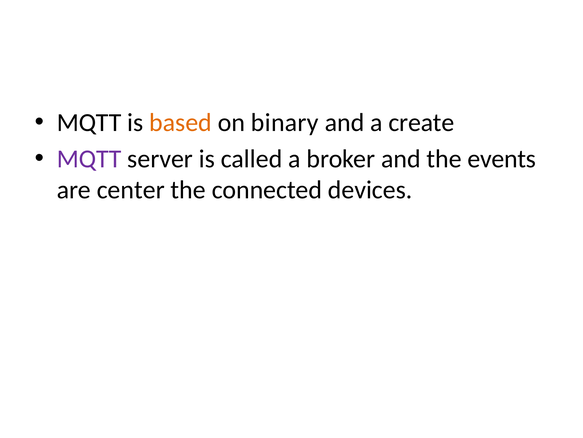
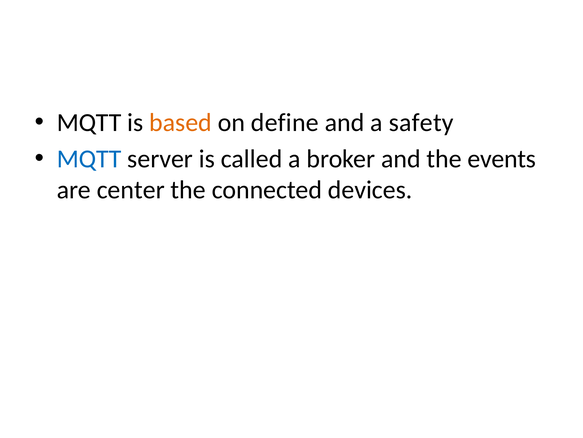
binary: binary -> define
create: create -> safety
MQTT at (89, 159) colour: purple -> blue
